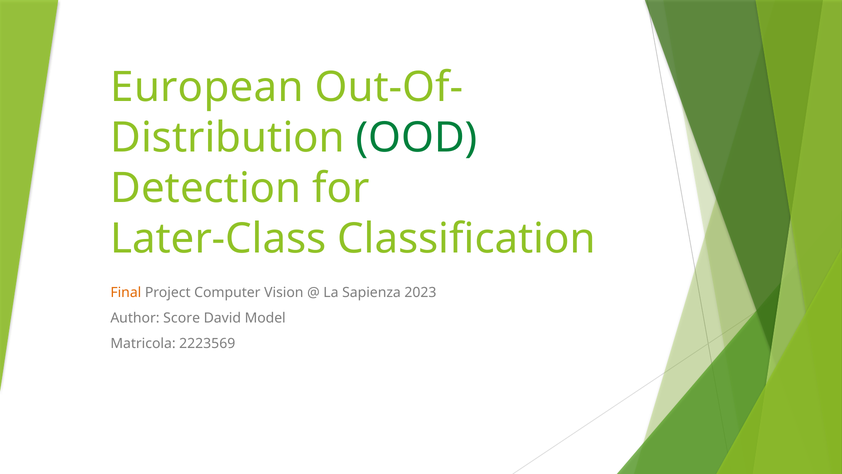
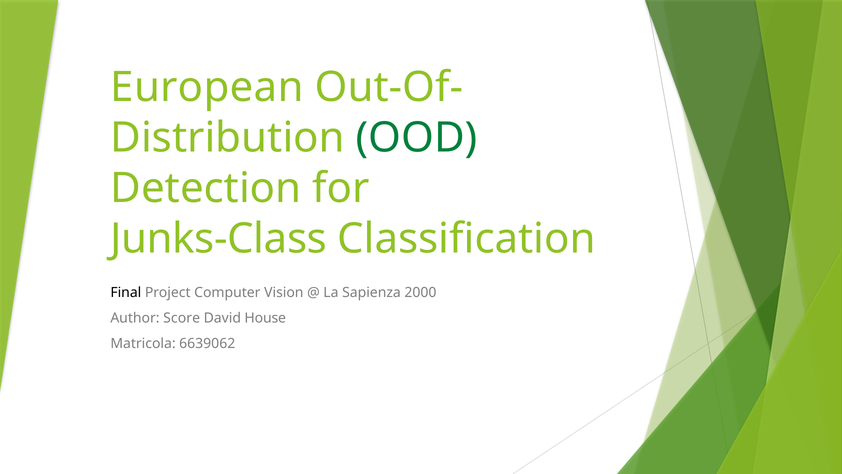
Later-Class: Later-Class -> Junks-Class
Final colour: orange -> black
2023: 2023 -> 2000
Model: Model -> House
2223569: 2223569 -> 6639062
